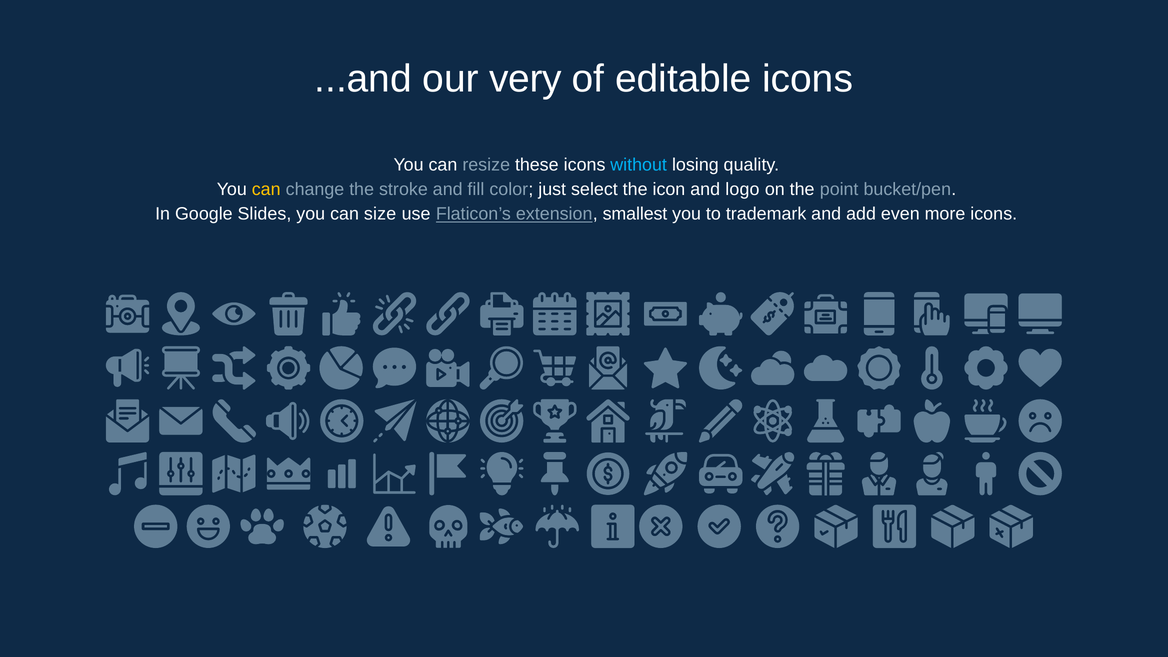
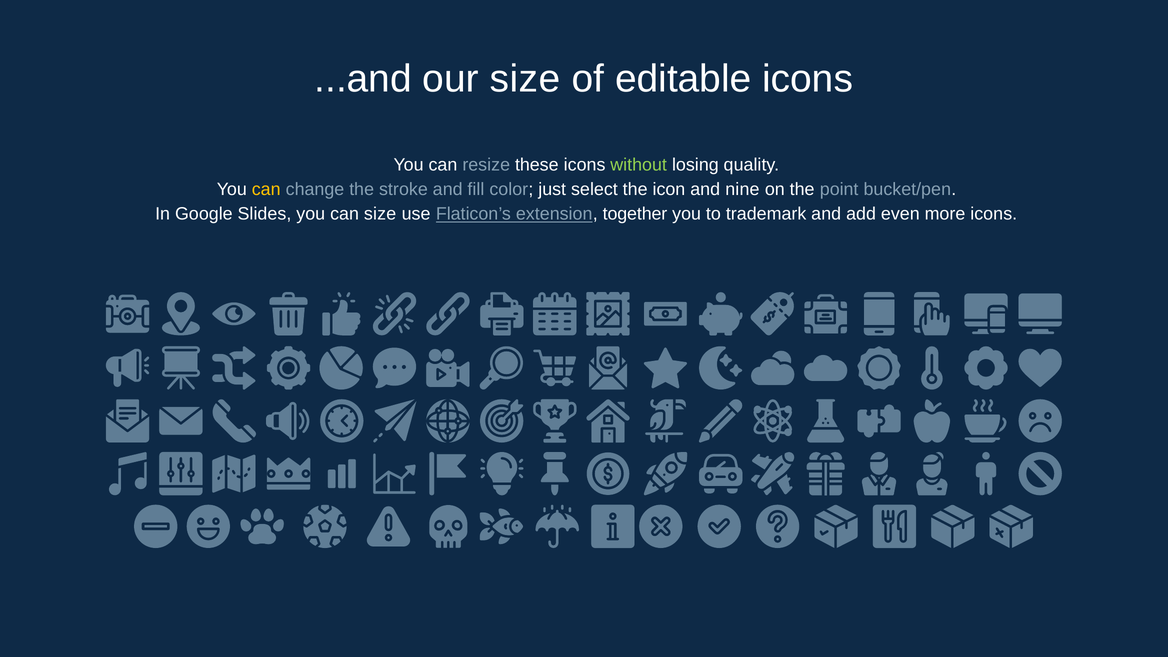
our very: very -> size
without colour: light blue -> light green
logo: logo -> nine
smallest: smallest -> together
